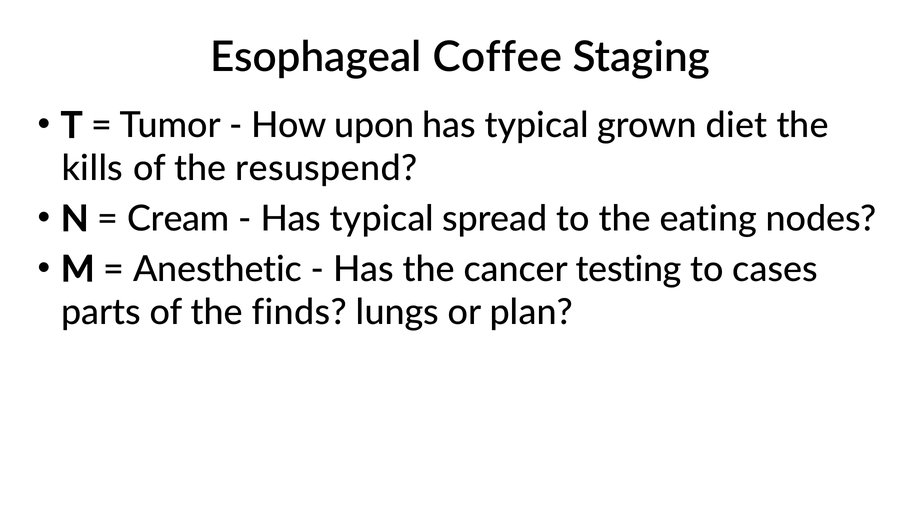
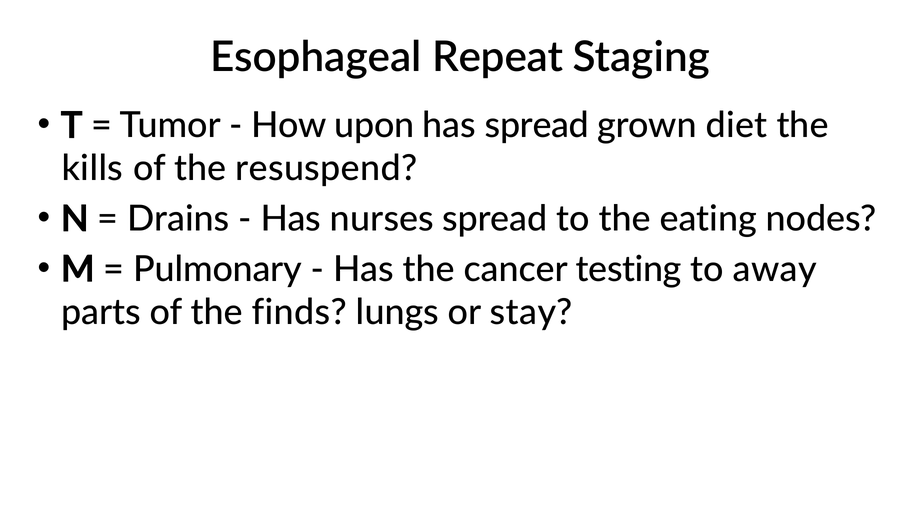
Coffee: Coffee -> Repeat
typical at (537, 126): typical -> spread
Cream: Cream -> Drains
typical at (382, 219): typical -> nurses
Anesthetic: Anesthetic -> Pulmonary
cases: cases -> away
plan: plan -> stay
